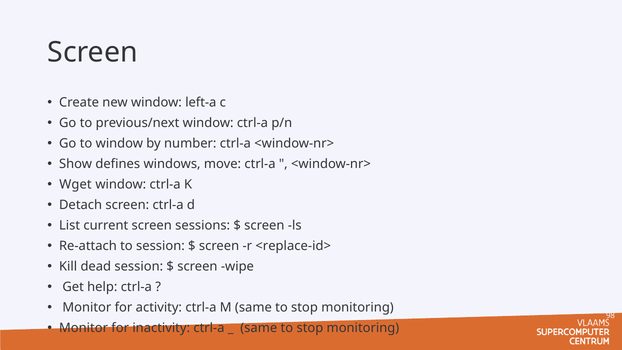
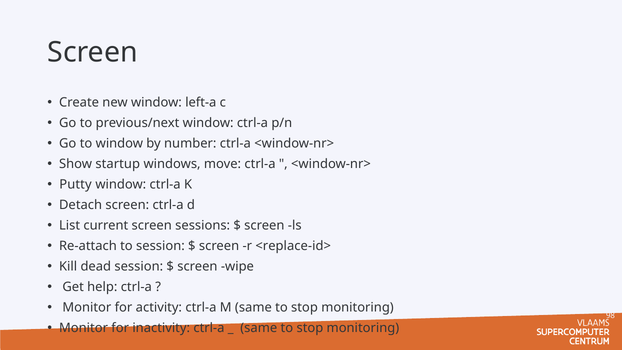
defines: defines -> startup
Wget: Wget -> Putty
